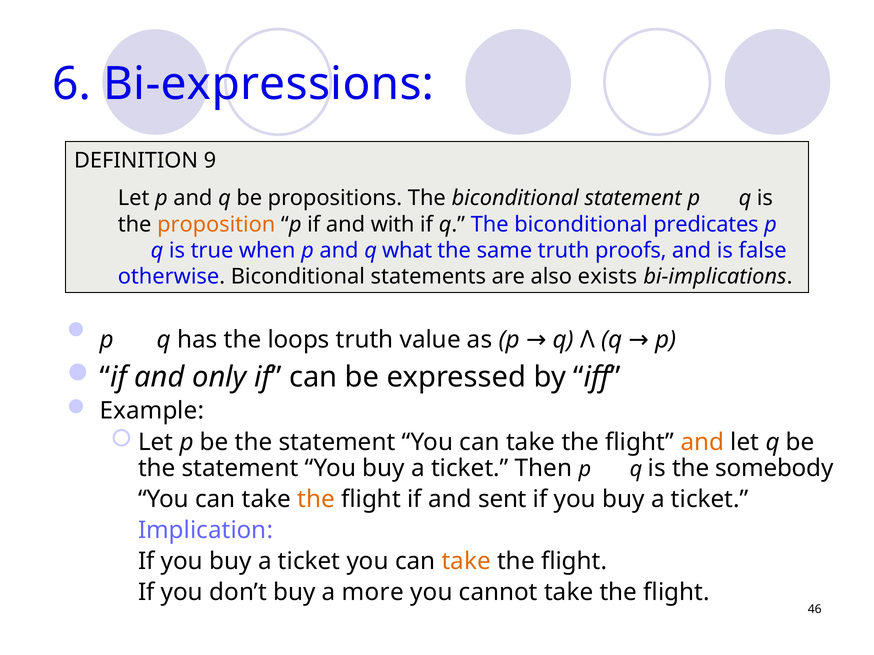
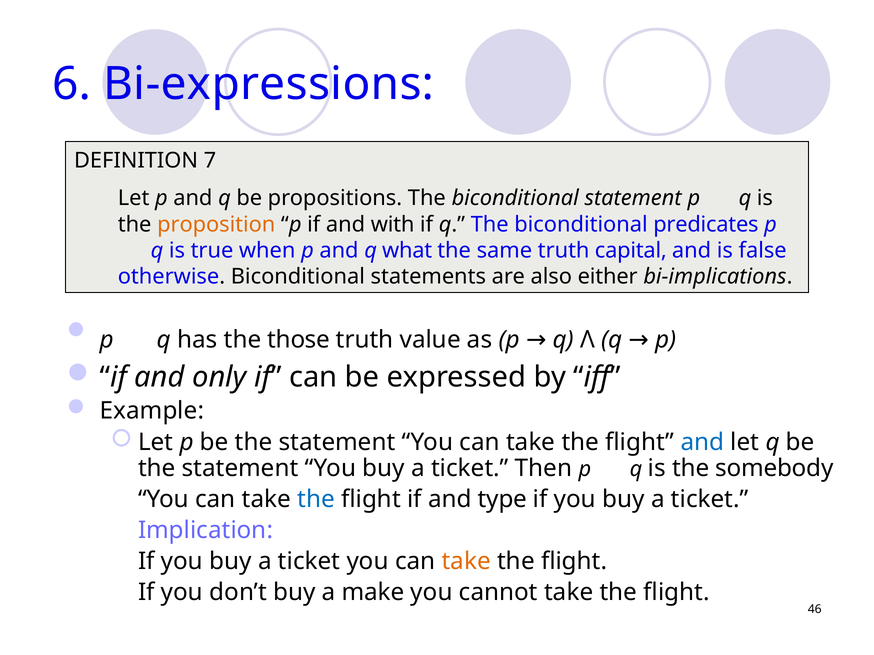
9: 9 -> 7
proofs: proofs -> capital
exists: exists -> either
loops: loops -> those
and at (702, 442) colour: orange -> blue
the at (316, 500) colour: orange -> blue
sent: sent -> type
more: more -> make
